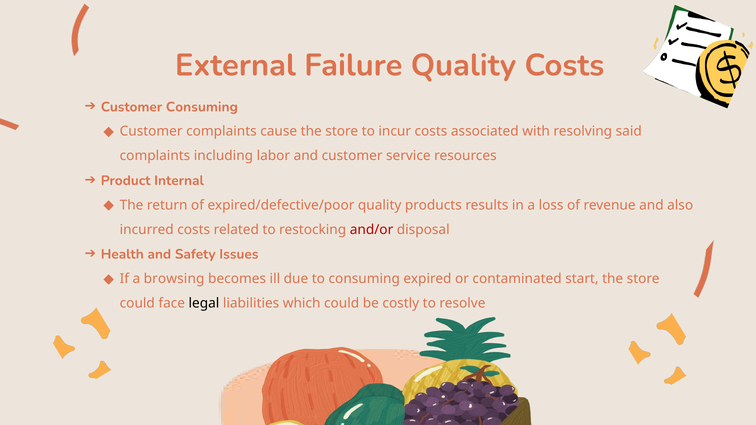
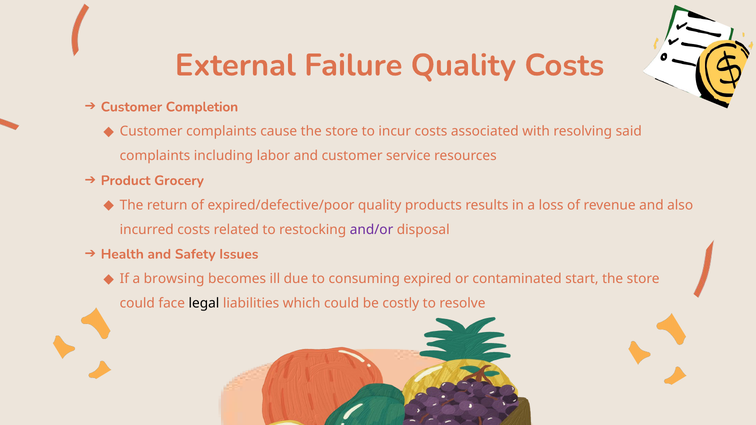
Customer Consuming: Consuming -> Completion
Internal: Internal -> Grocery
and/or colour: red -> purple
